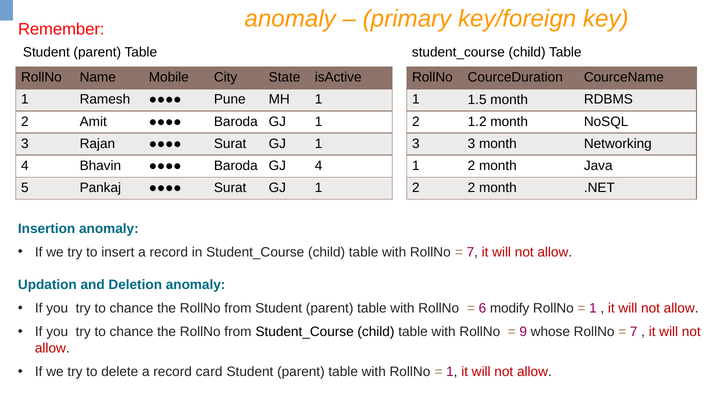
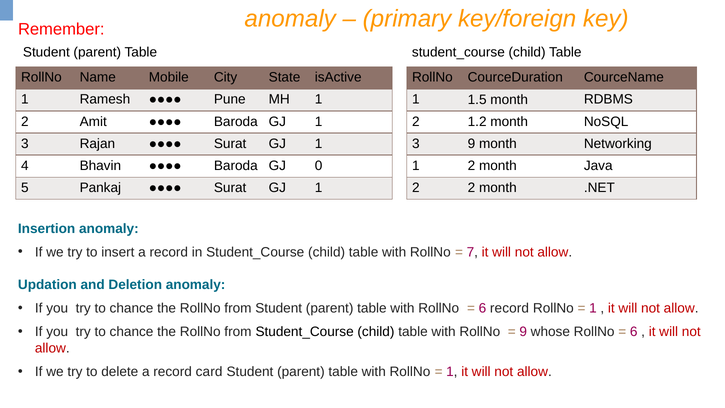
3 3: 3 -> 9
GJ 4: 4 -> 0
6 modify: modify -> record
7 at (634, 332): 7 -> 6
